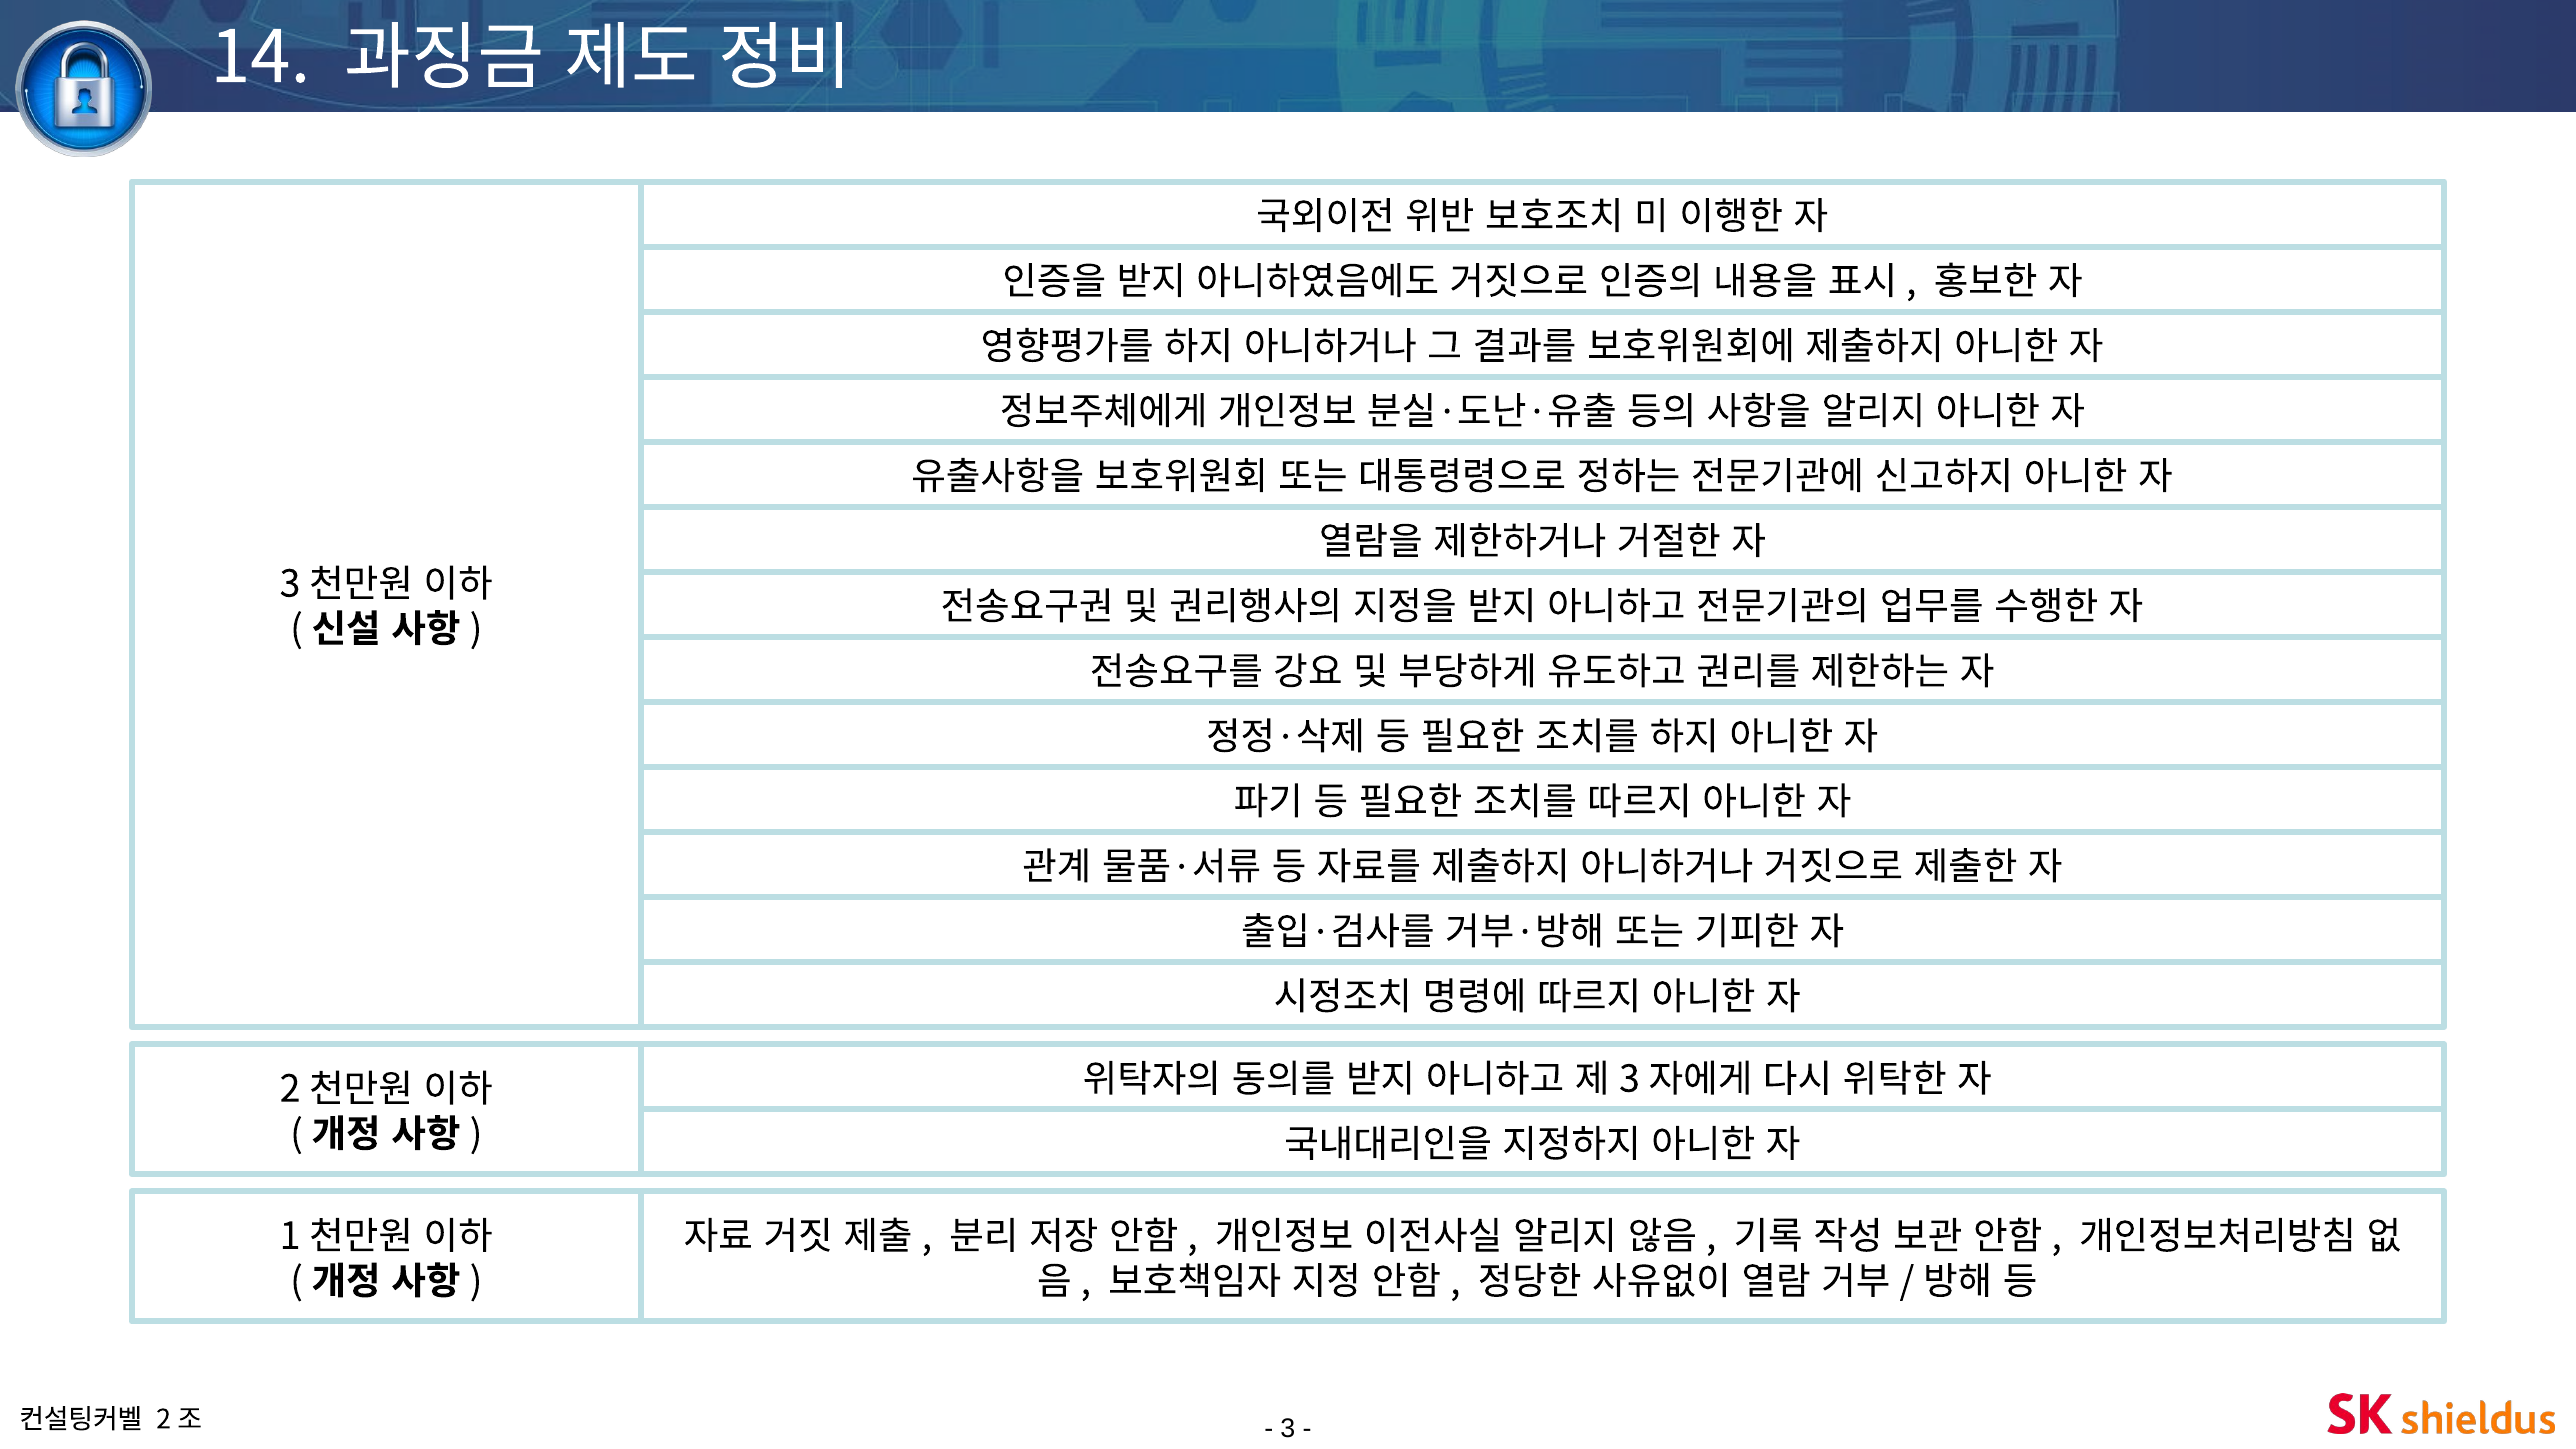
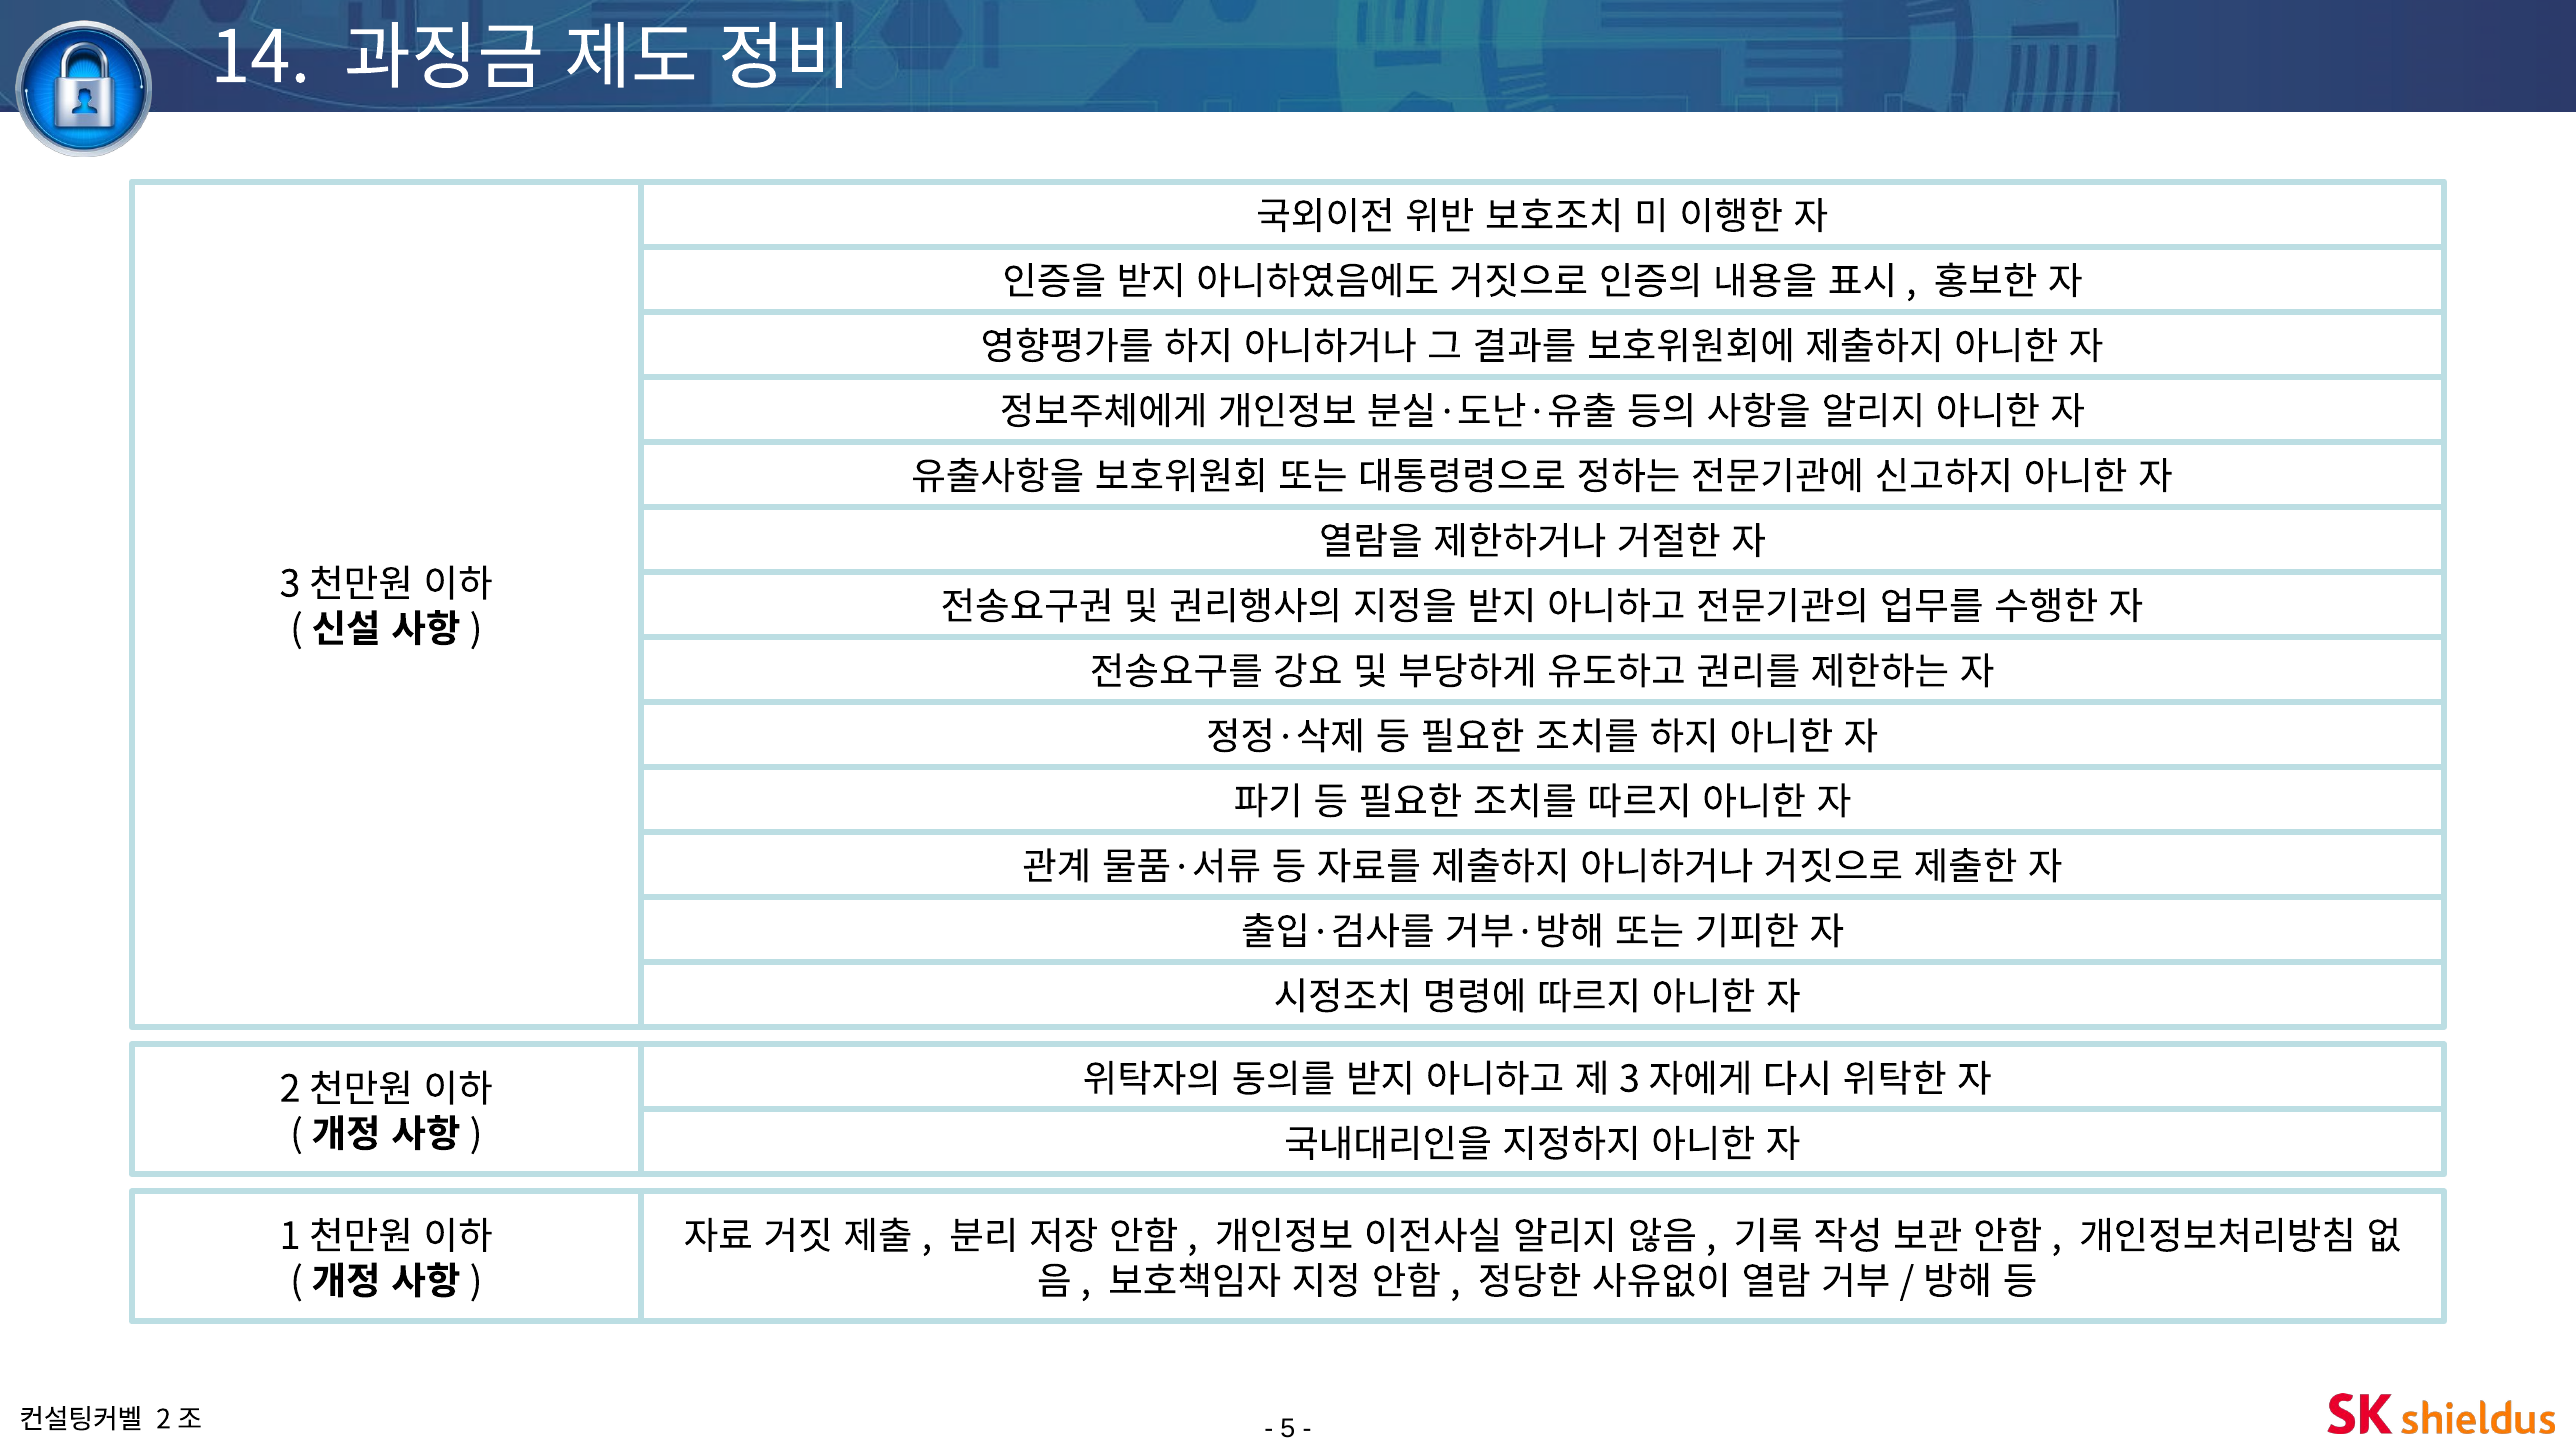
3: 3 -> 5
